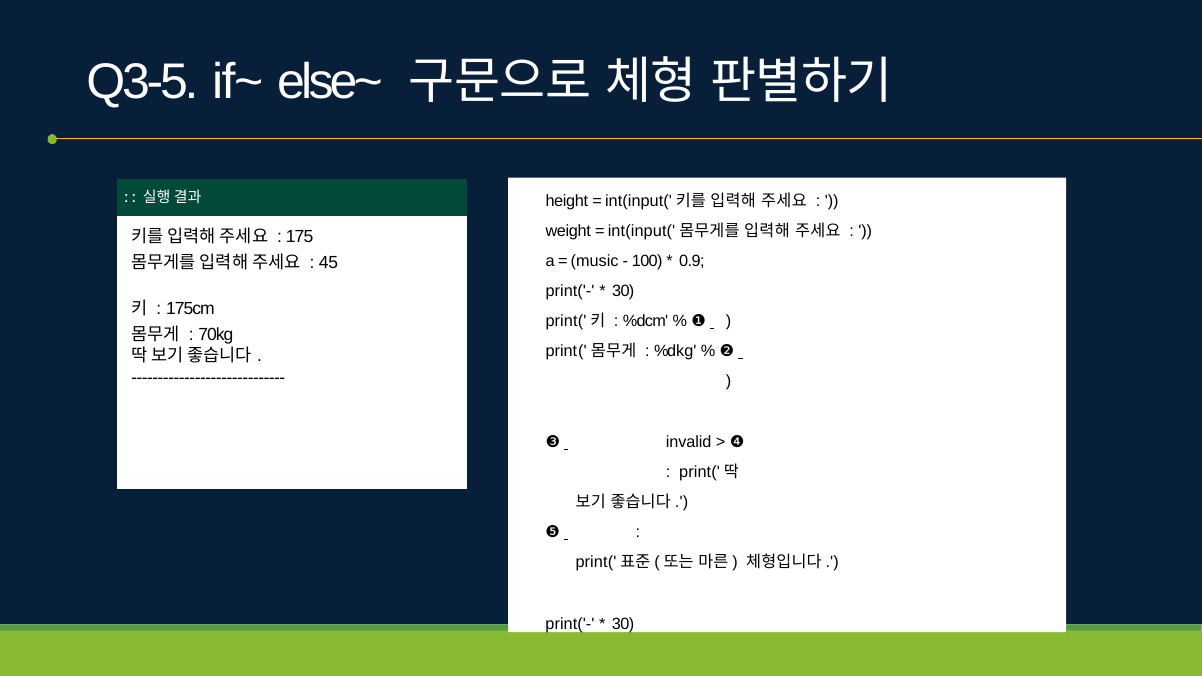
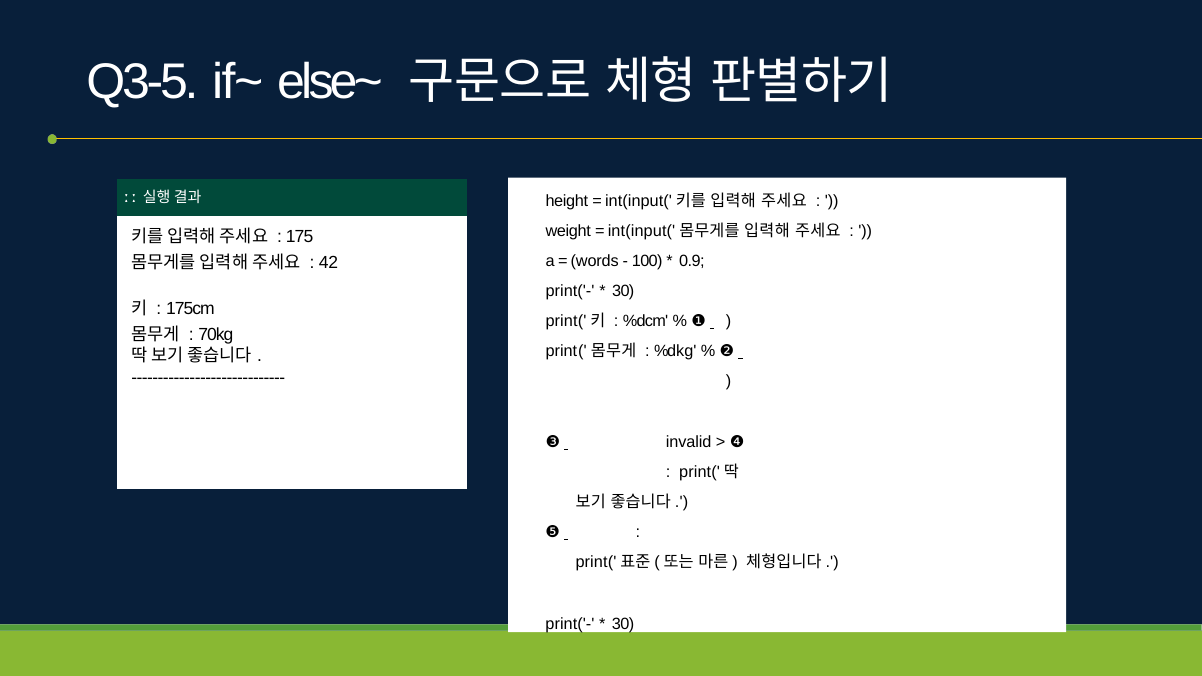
music: music -> words
45: 45 -> 42
